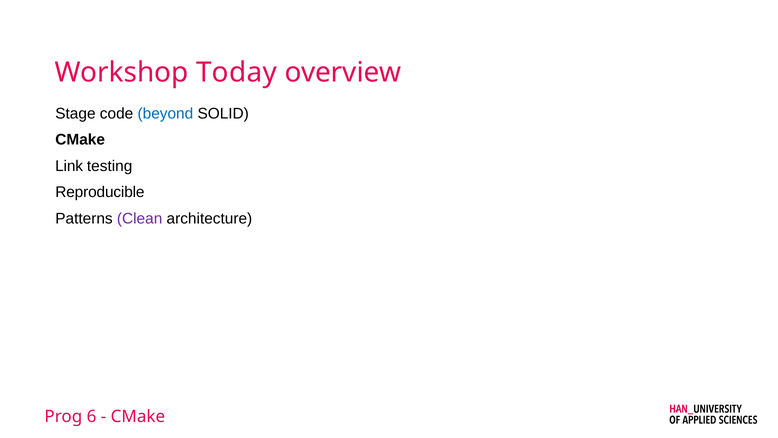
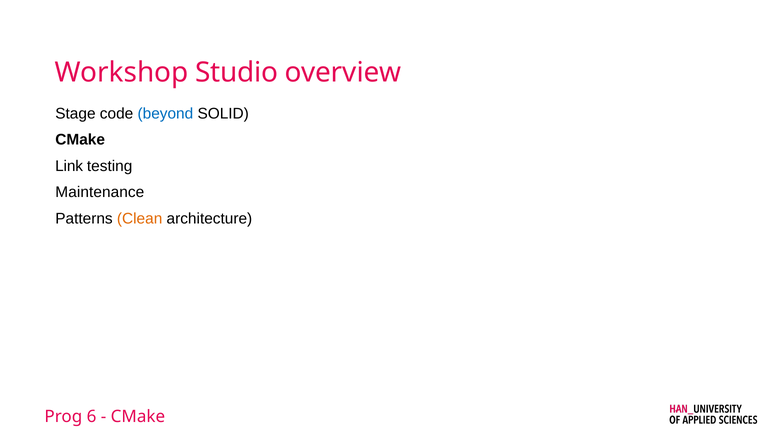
Today: Today -> Studio
Reproducible: Reproducible -> Maintenance
Clean colour: purple -> orange
